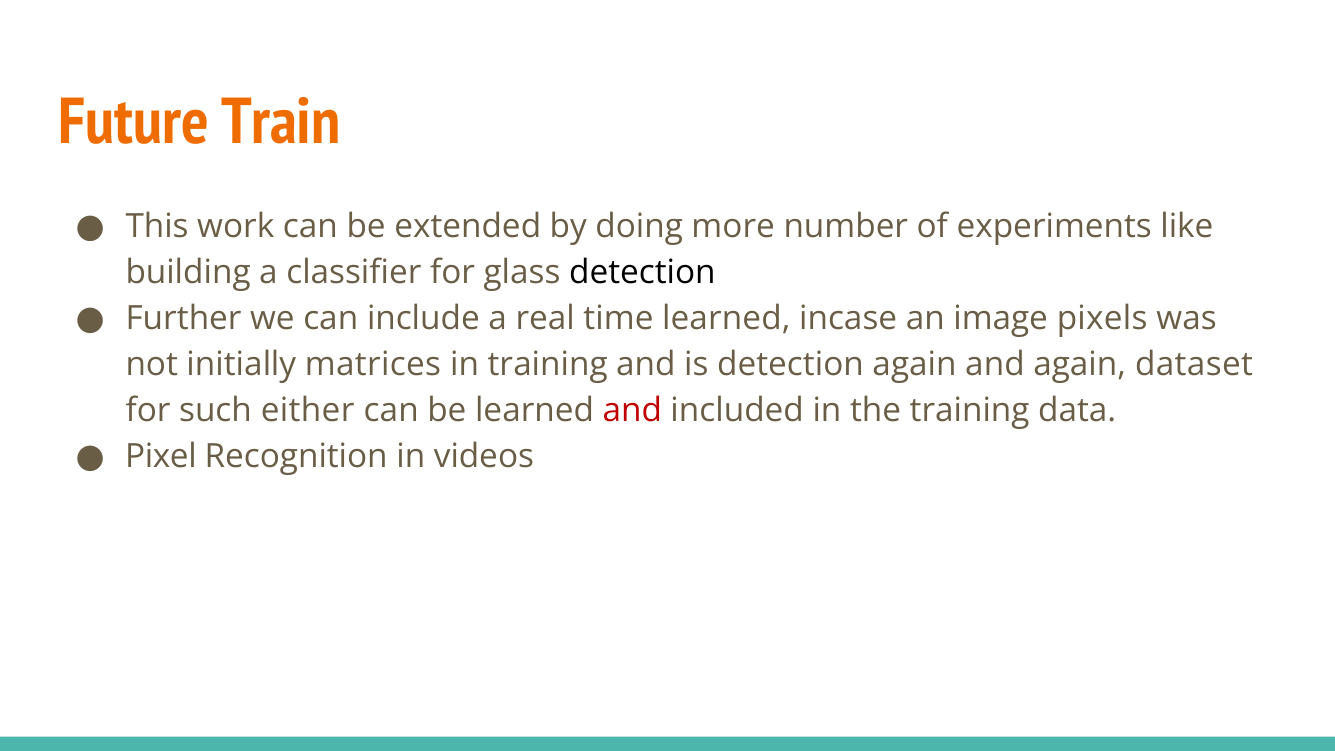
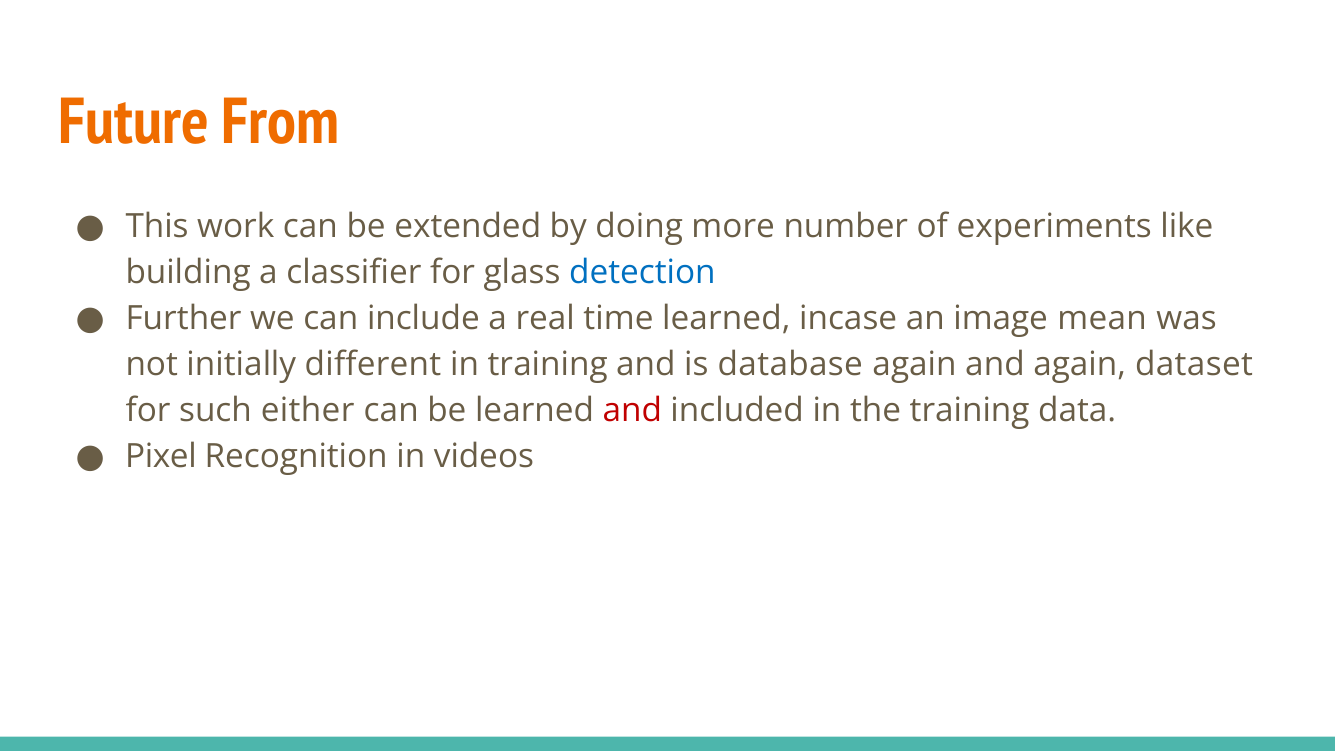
Train: Train -> From
detection at (642, 273) colour: black -> blue
pixels: pixels -> mean
matrices: matrices -> different
is detection: detection -> database
